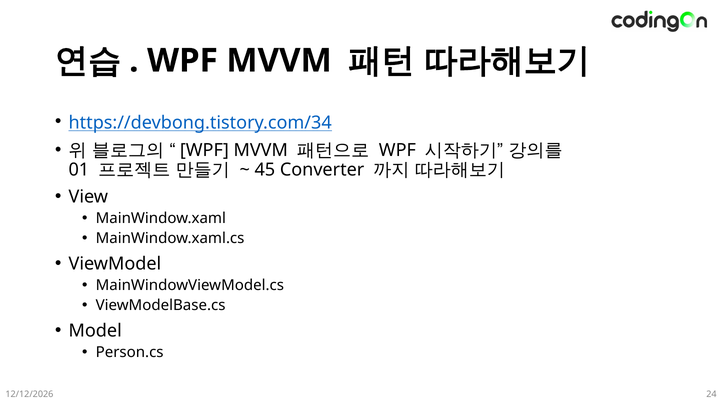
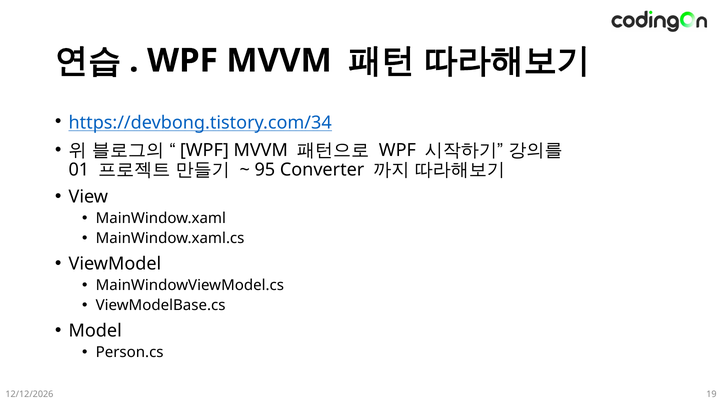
45: 45 -> 95
24: 24 -> 19
